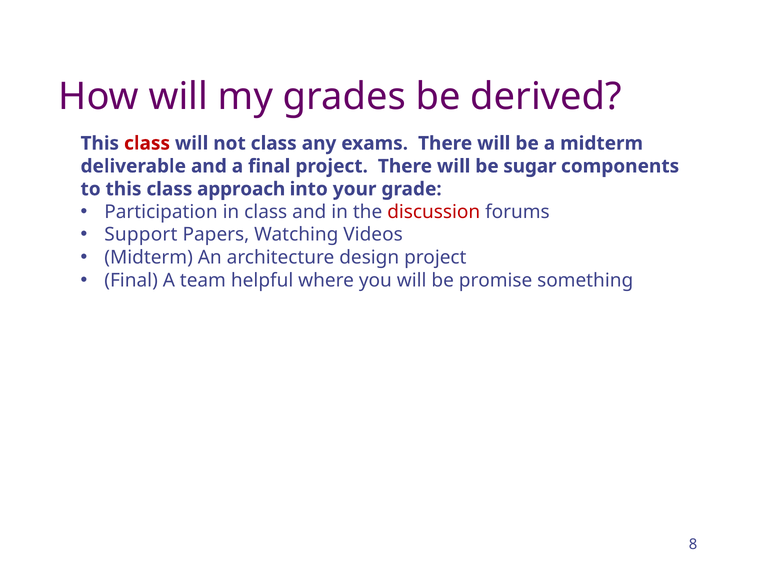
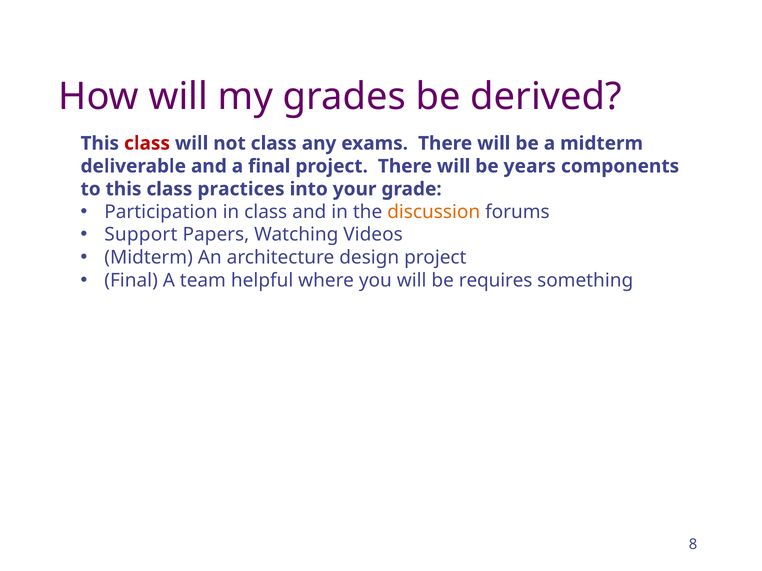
sugar: sugar -> years
approach: approach -> practices
discussion colour: red -> orange
promise: promise -> requires
